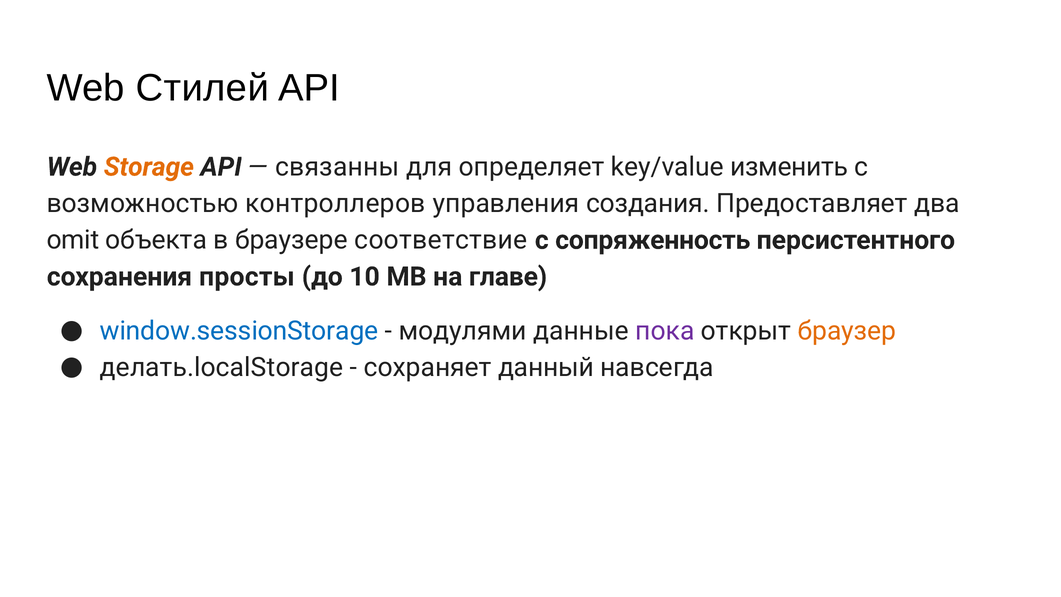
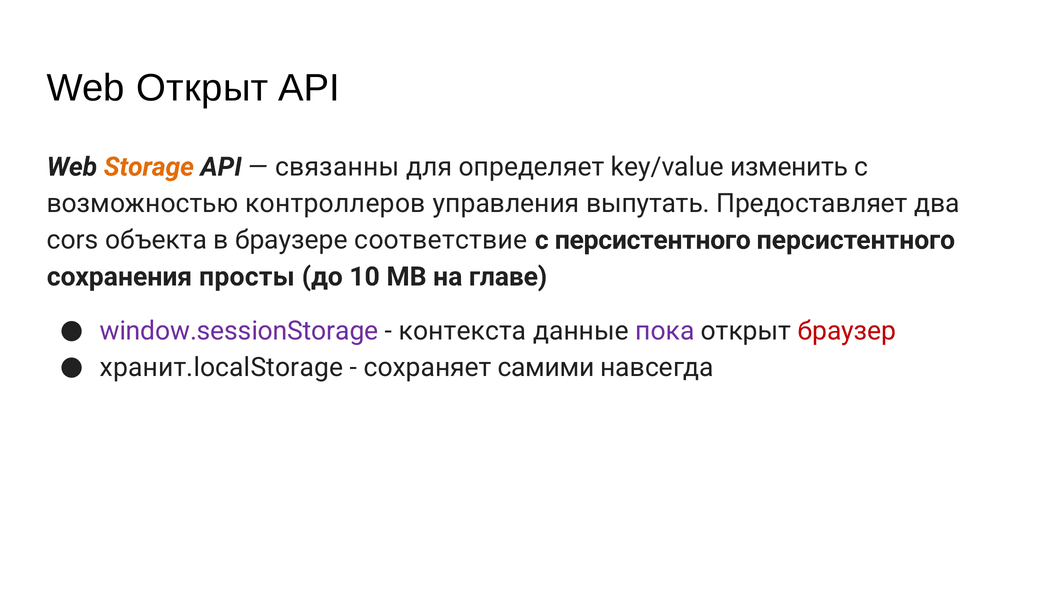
Web Стилей: Стилей -> Открыт
создания: создания -> выпутать
omit: omit -> cors
с сопряженность: сопряженность -> персистентного
window.sessionStorage colour: blue -> purple
модулями: модулями -> контекста
браузер colour: orange -> red
делать.localStorage: делать.localStorage -> хранит.localStorage
данный: данный -> самими
